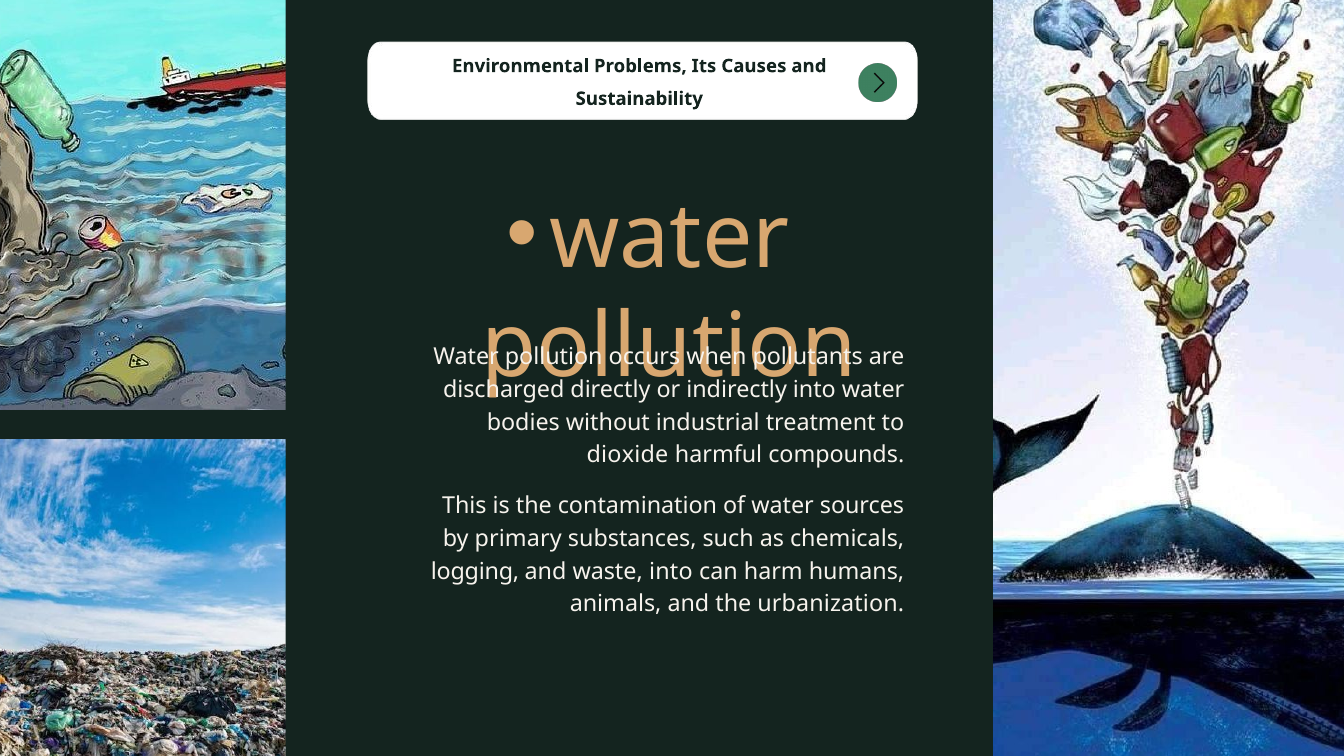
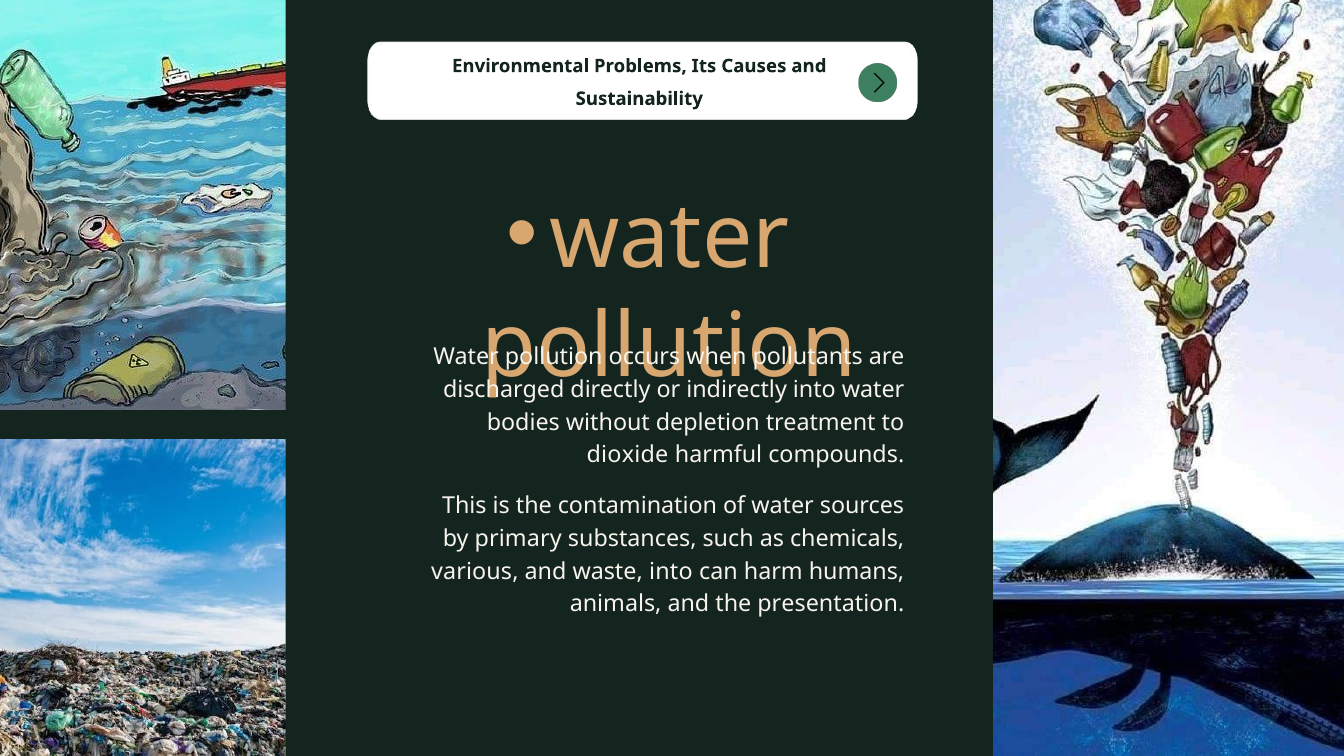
industrial: industrial -> depletion
logging: logging -> various
urbanization: urbanization -> presentation
